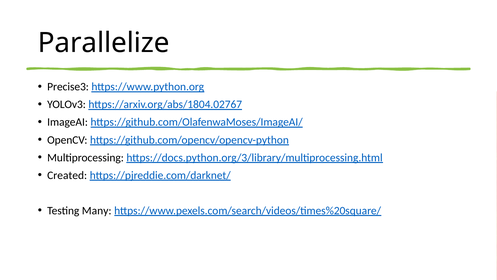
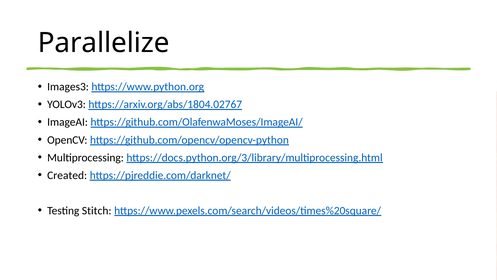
Precise3: Precise3 -> Images3
Many: Many -> Stitch
